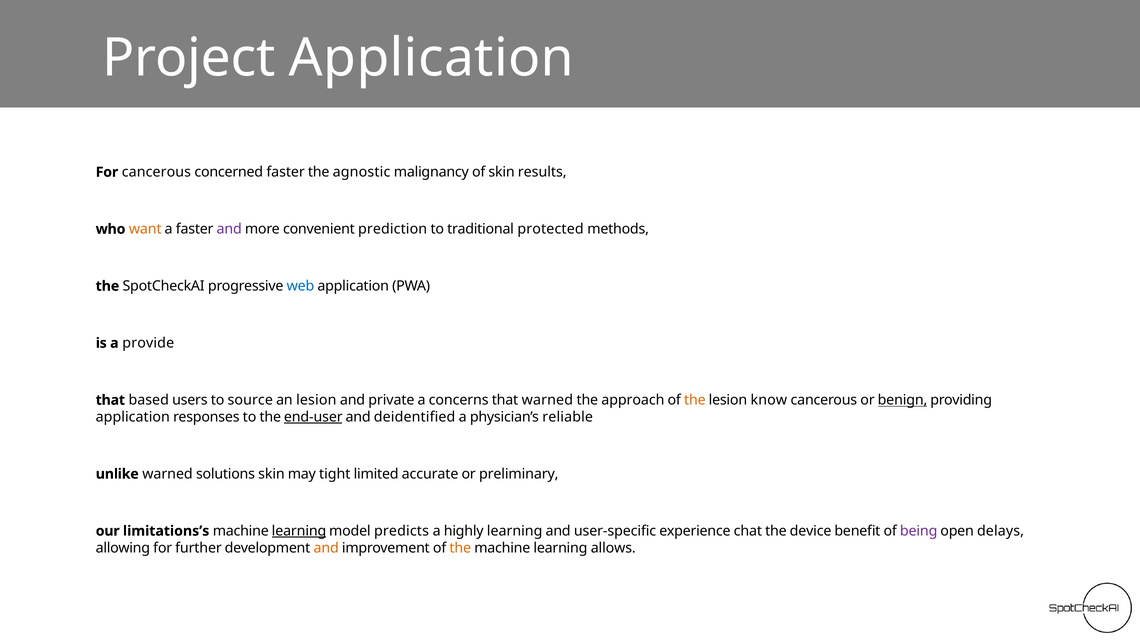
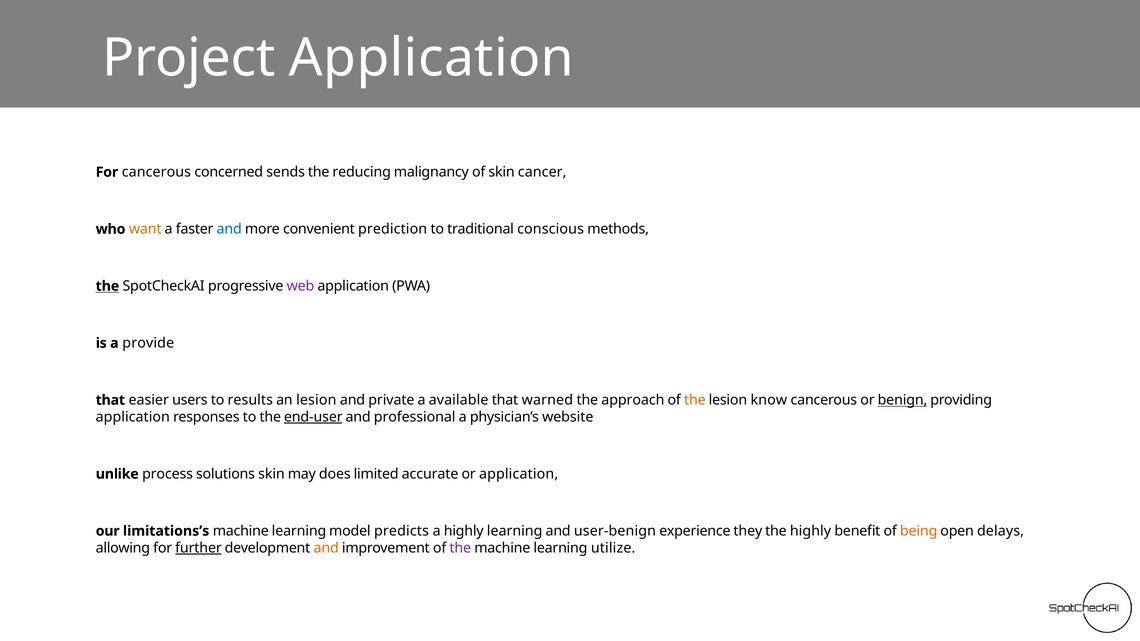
concerned faster: faster -> sends
agnostic: agnostic -> reducing
results: results -> cancer
and at (229, 229) colour: purple -> blue
protected: protected -> conscious
the at (107, 286) underline: none -> present
web colour: blue -> purple
based: based -> easier
source: source -> results
concerns: concerns -> available
deidentified: deidentified -> professional
reliable: reliable -> website
unlike warned: warned -> process
tight: tight -> does
or preliminary: preliminary -> application
learning at (299, 531) underline: present -> none
user-specific: user-specific -> user-benign
chat: chat -> they
the device: device -> highly
being colour: purple -> orange
further underline: none -> present
the at (460, 548) colour: orange -> purple
allows: allows -> utilize
